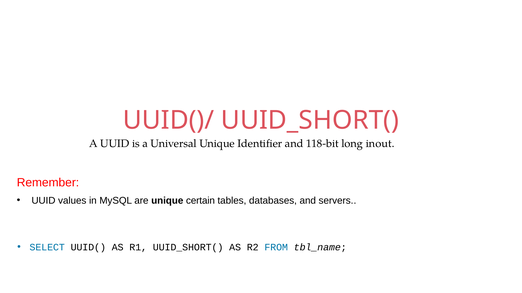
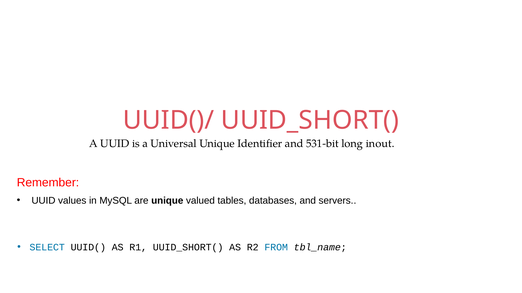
118-bit: 118-bit -> 531-bit
certain: certain -> valued
